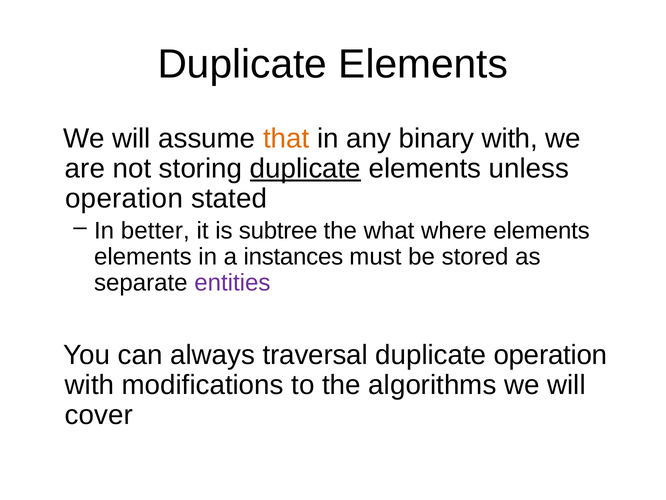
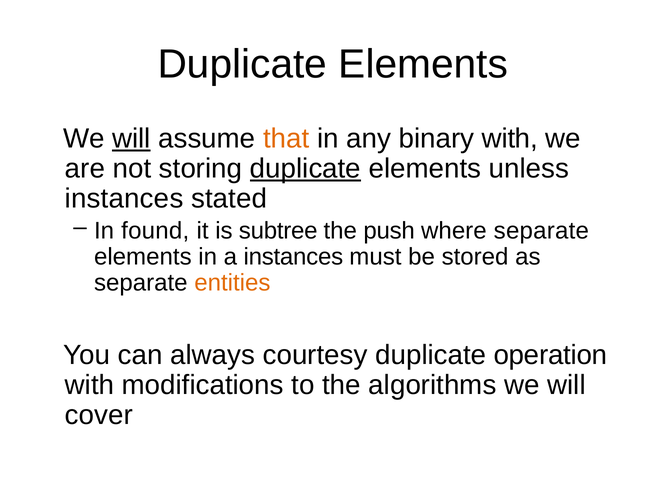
will at (131, 138) underline: none -> present
operation at (124, 198): operation -> instances
better: better -> found
what: what -> push
where elements: elements -> separate
entities colour: purple -> orange
traversal: traversal -> courtesy
